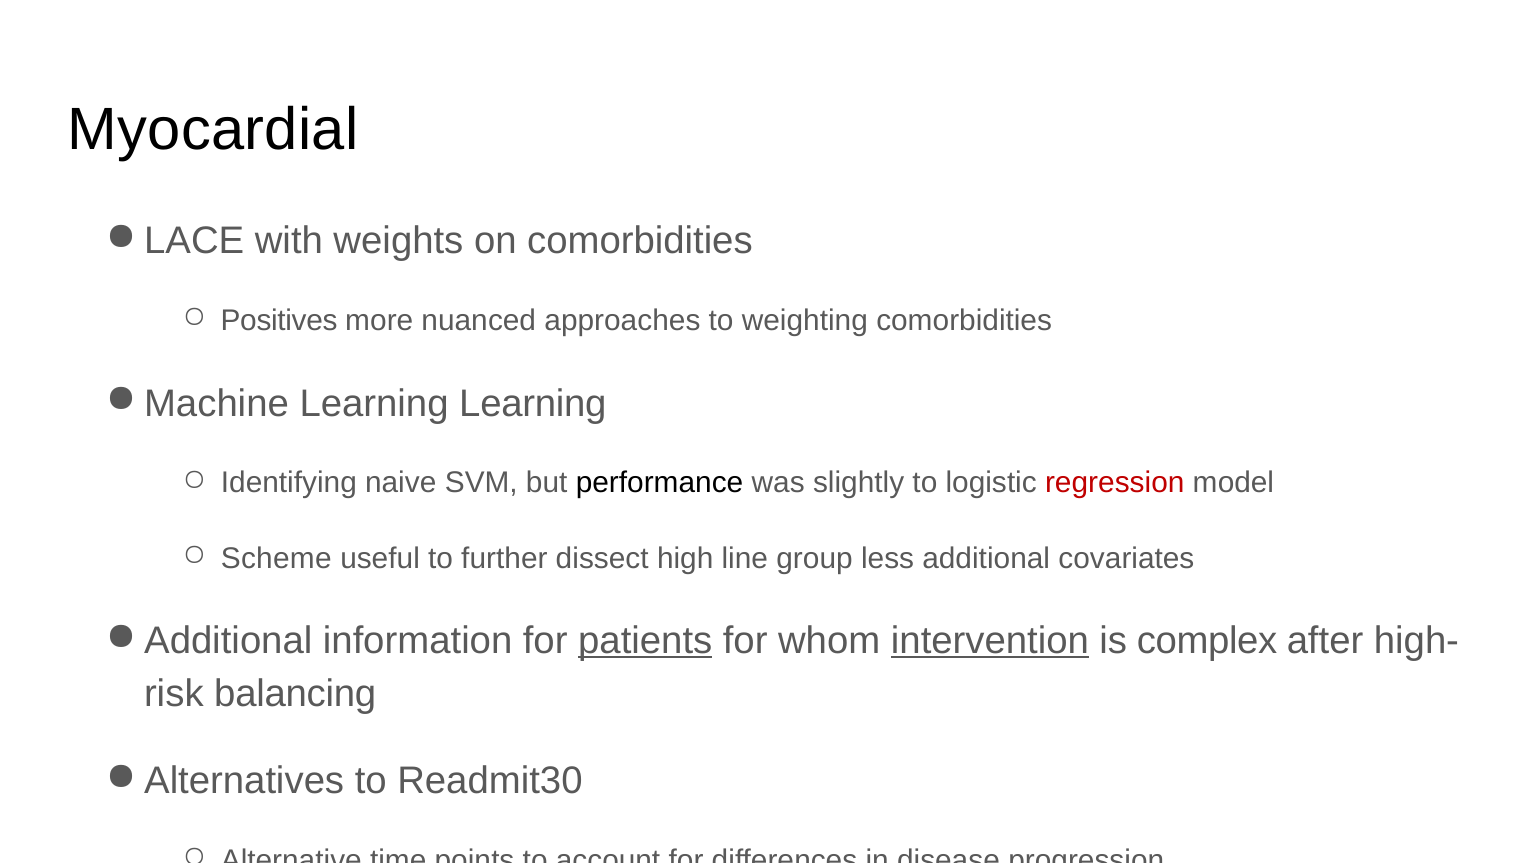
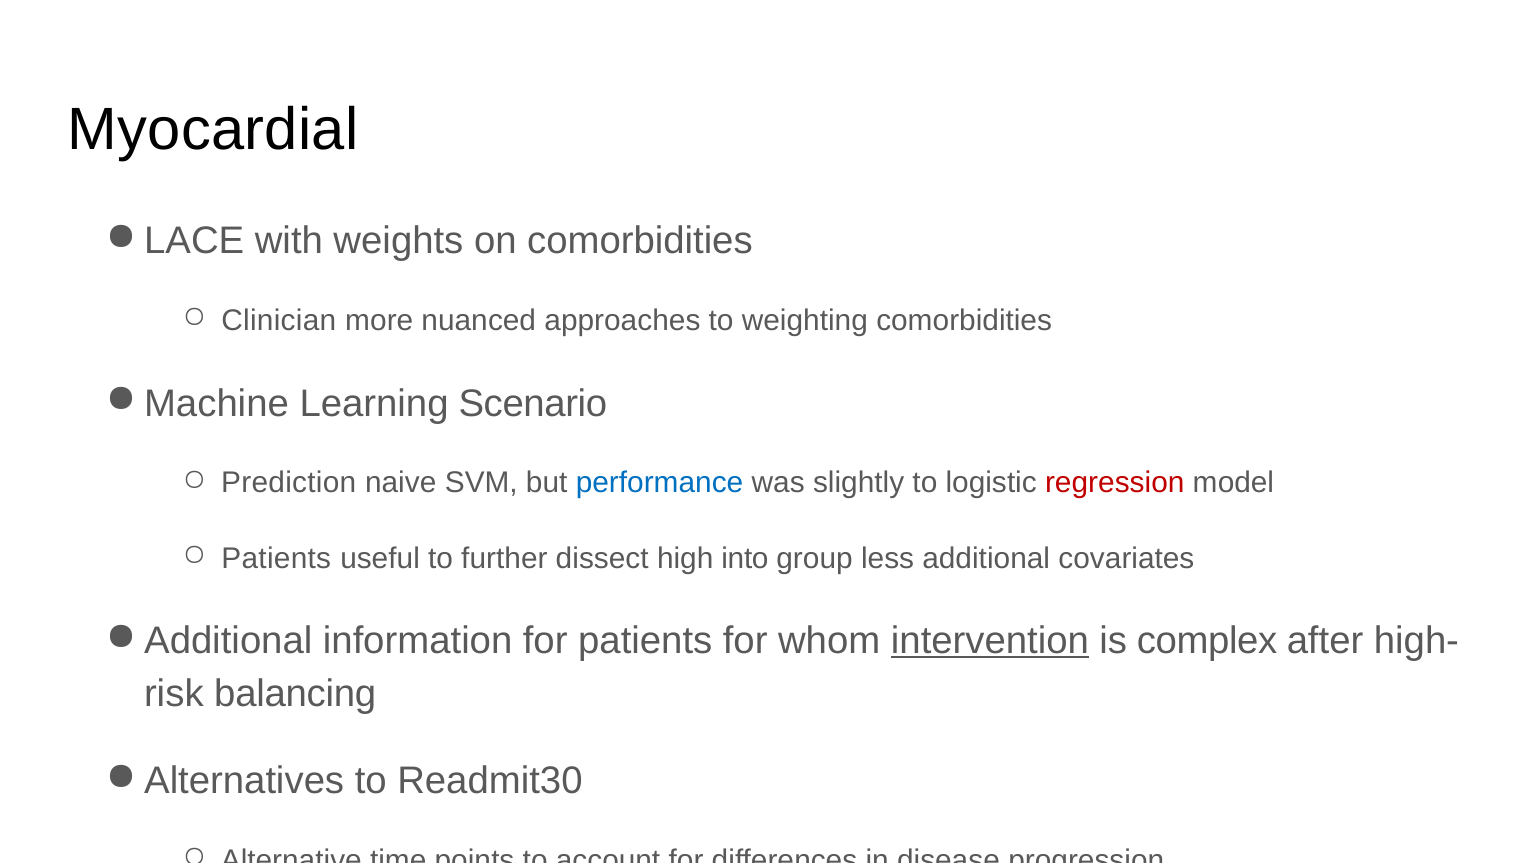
Positives: Positives -> Clinician
Learning Learning: Learning -> Scenario
Identifying: Identifying -> Prediction
performance colour: black -> blue
Scheme at (276, 558): Scheme -> Patients
line: line -> into
patients at (645, 640) underline: present -> none
